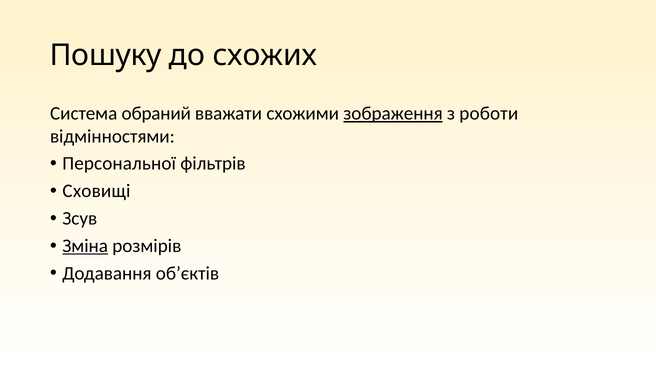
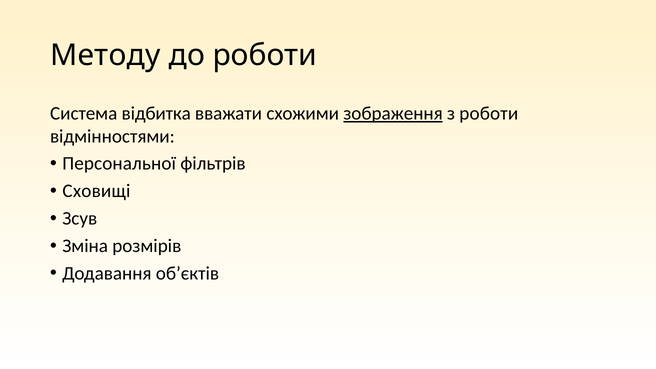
Пошуку: Пошуку -> Методу
до схожих: схожих -> роботи
обраний: обраний -> відбитка
Зміна underline: present -> none
